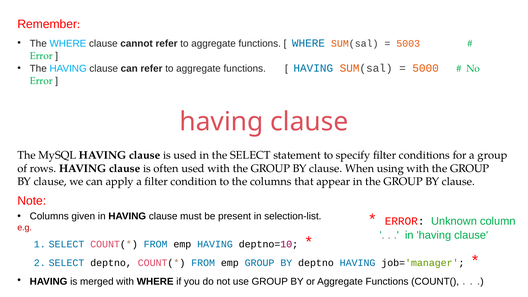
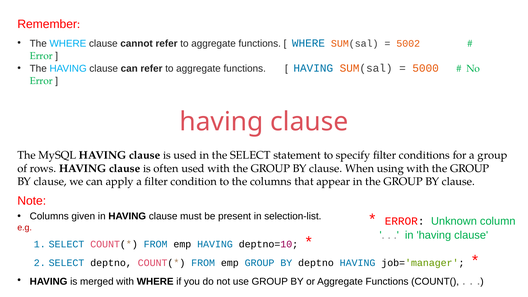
5003: 5003 -> 5002
